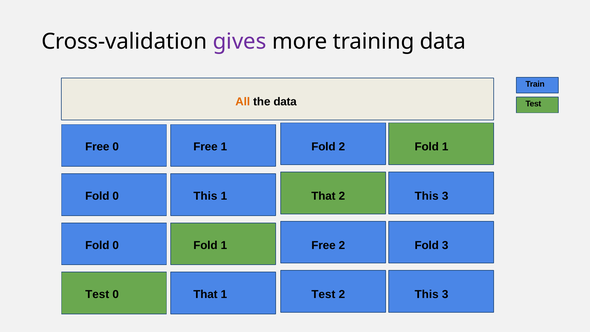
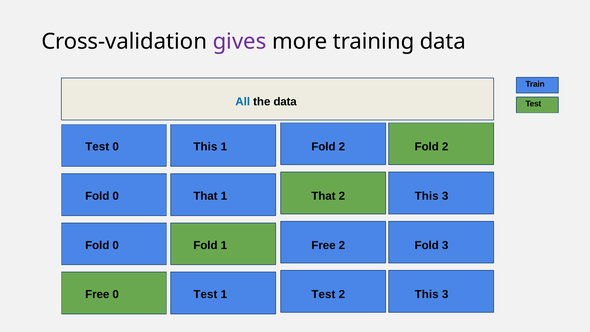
All colour: orange -> blue
Free at (97, 147): Free -> Test
0 Free: Free -> This
2 Fold 1: 1 -> 2
0 This: This -> That
Test at (97, 294): Test -> Free
0 That: That -> Test
